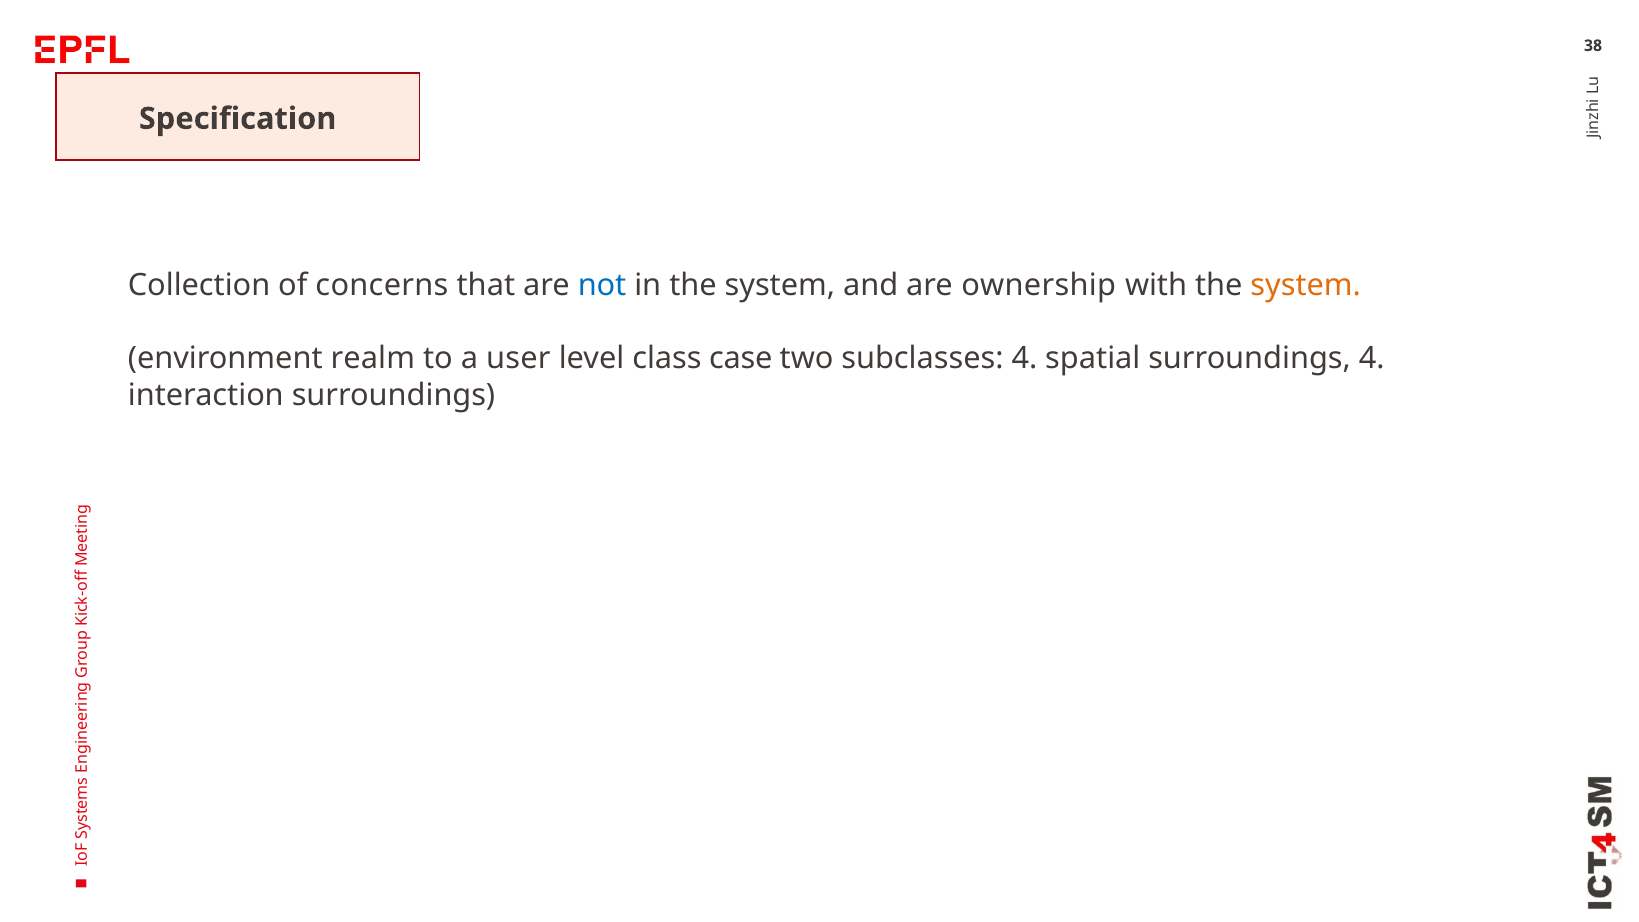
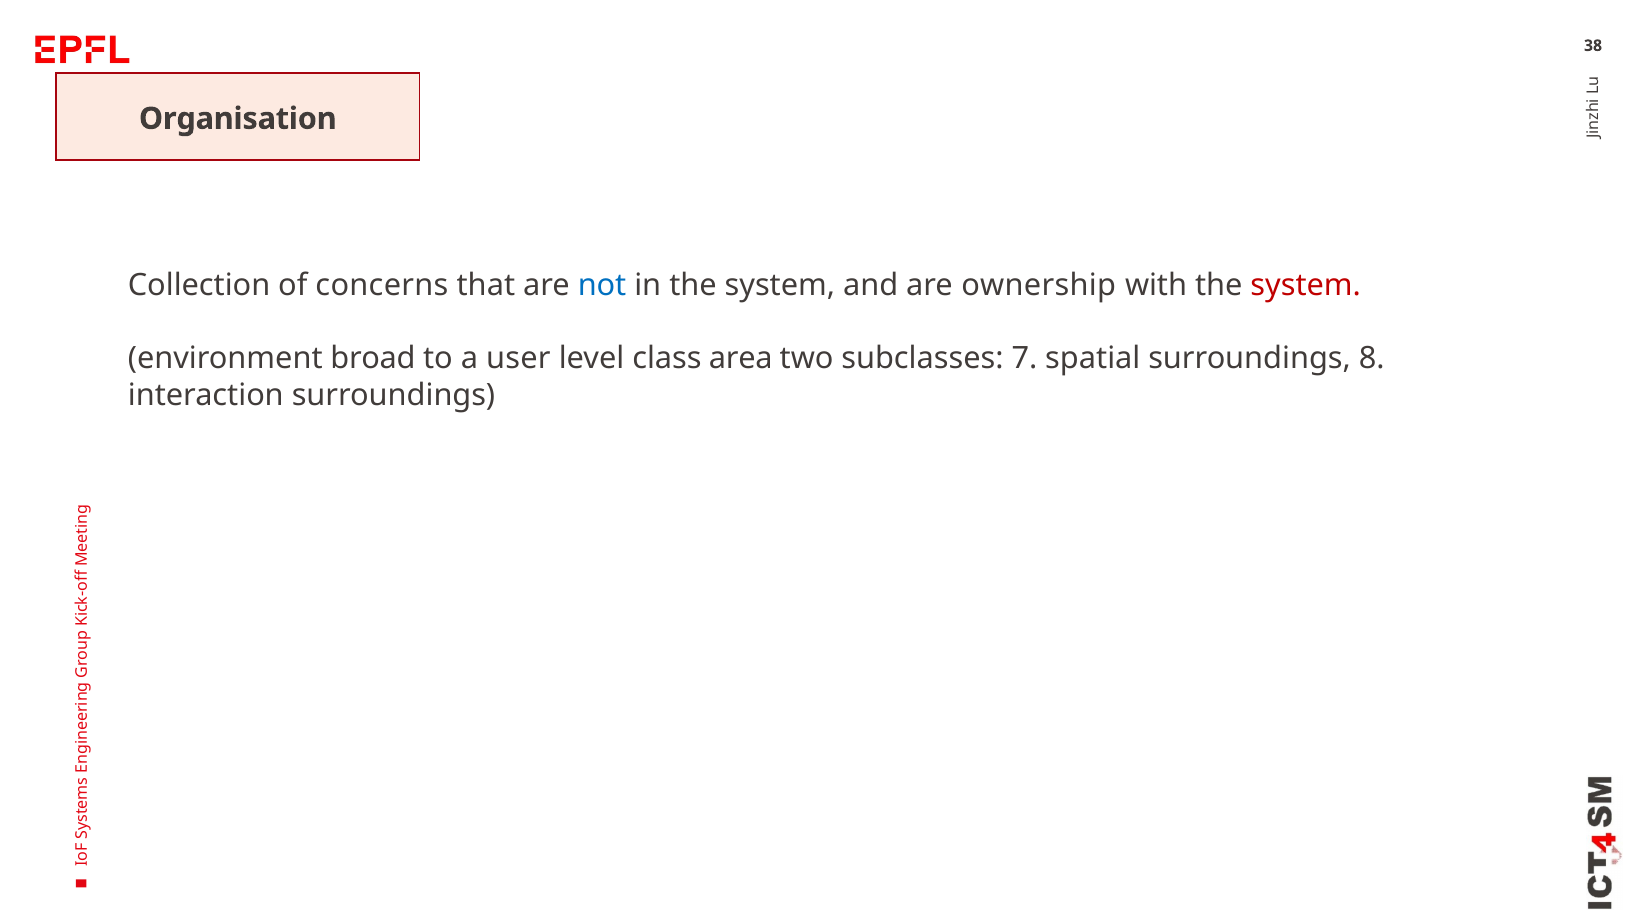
Specification: Specification -> Organisation
system at (1306, 285) colour: orange -> red
realm: realm -> broad
case: case -> area
subclasses 4: 4 -> 7
surroundings 4: 4 -> 8
